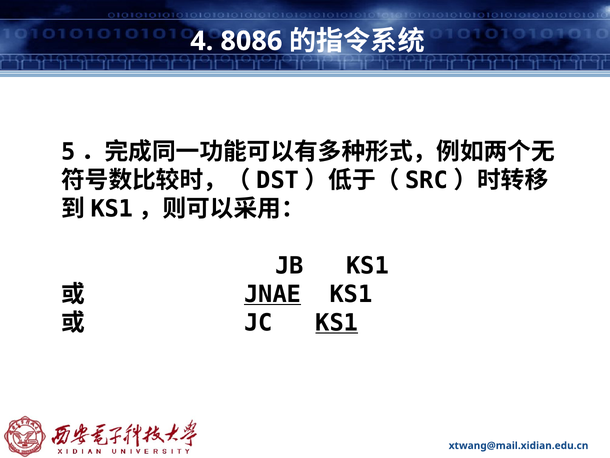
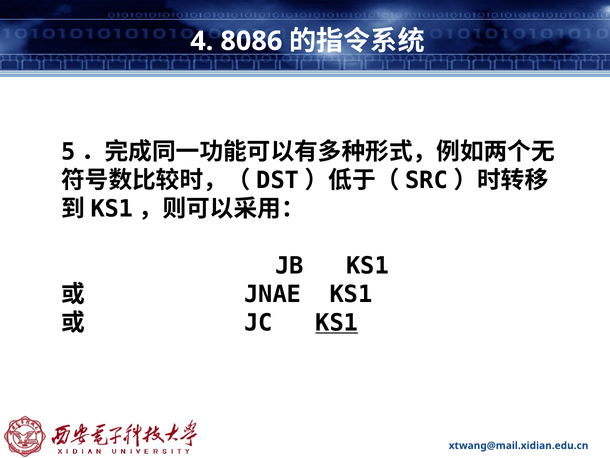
JNAE underline: present -> none
